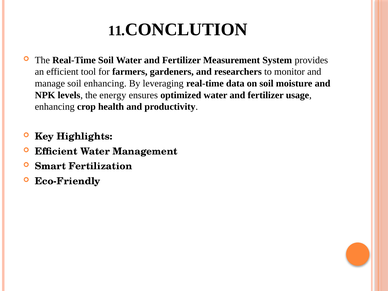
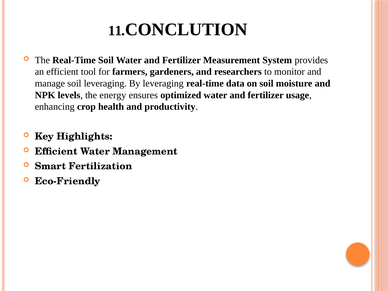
soil enhancing: enhancing -> leveraging
